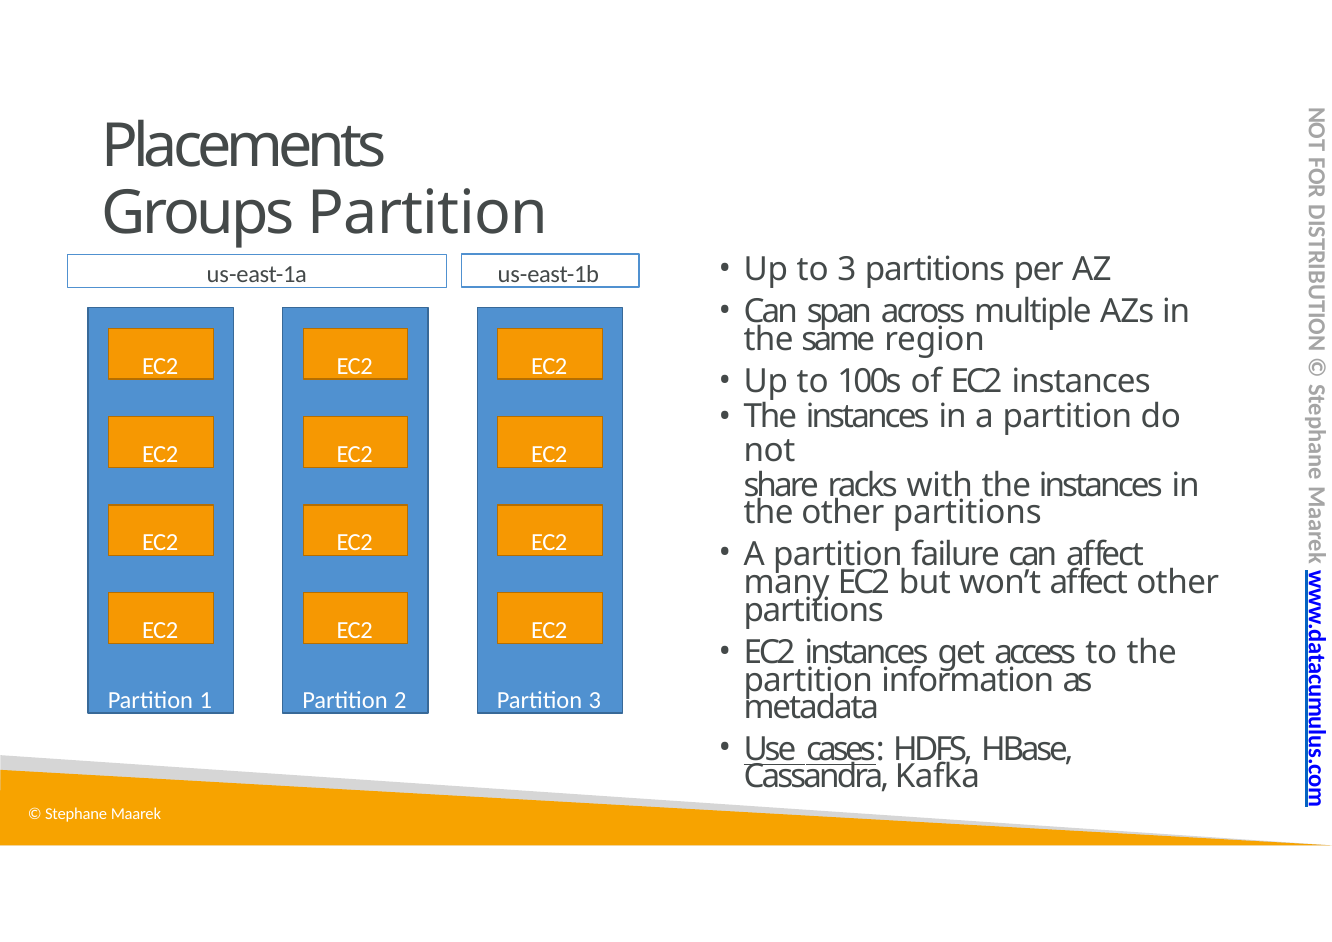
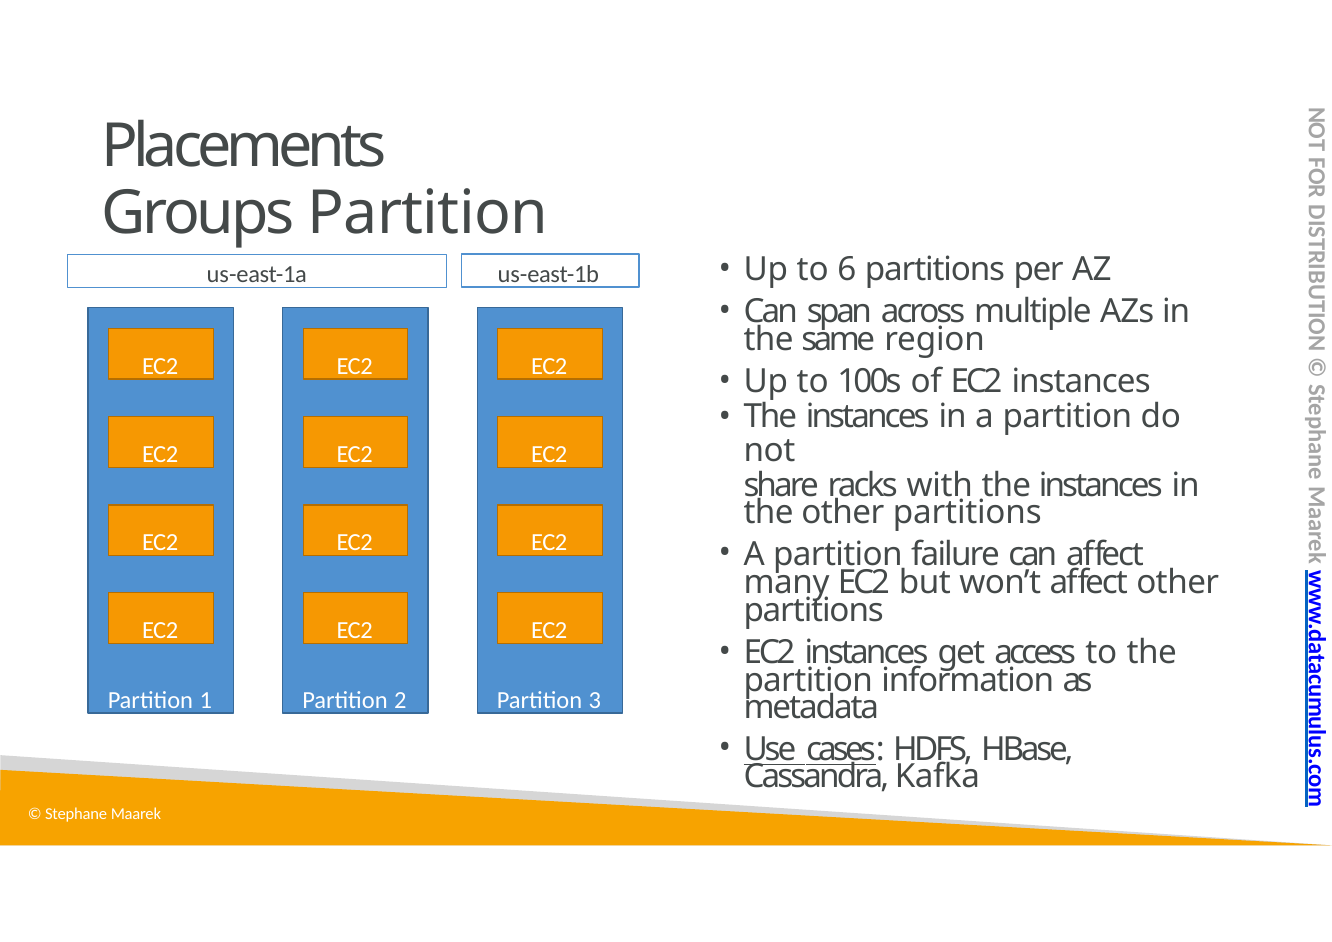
to 3: 3 -> 6
